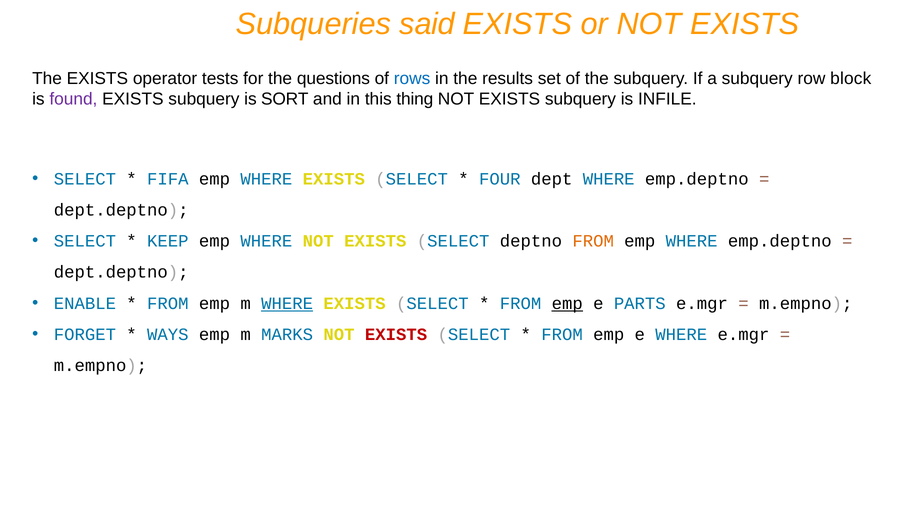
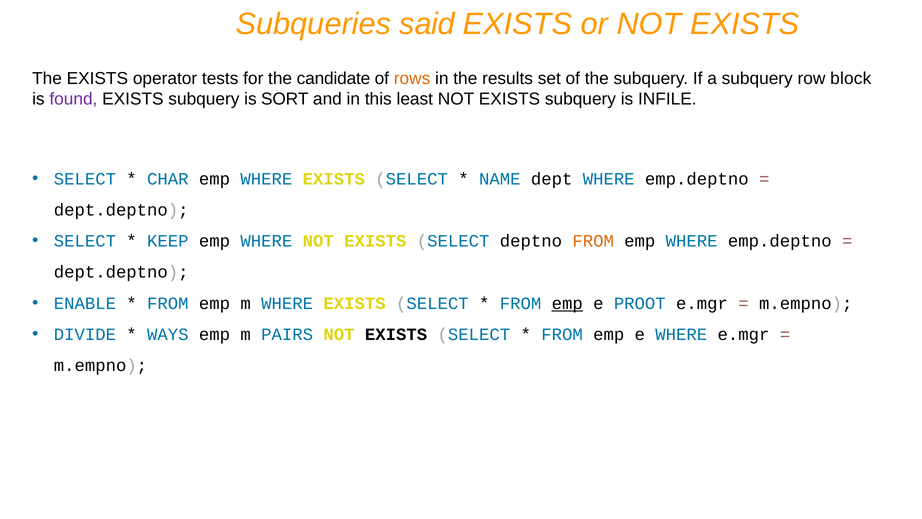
questions: questions -> candidate
rows colour: blue -> orange
thing: thing -> least
FIFA: FIFA -> CHAR
FOUR: FOUR -> NAME
WHERE at (287, 303) underline: present -> none
PARTS: PARTS -> PROOT
FORGET: FORGET -> DIVIDE
MARKS: MARKS -> PAIRS
EXISTS at (396, 334) colour: red -> black
